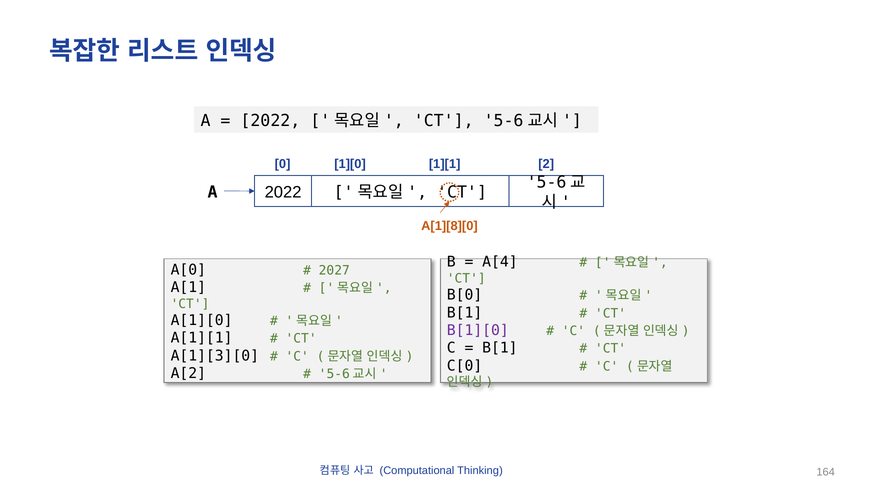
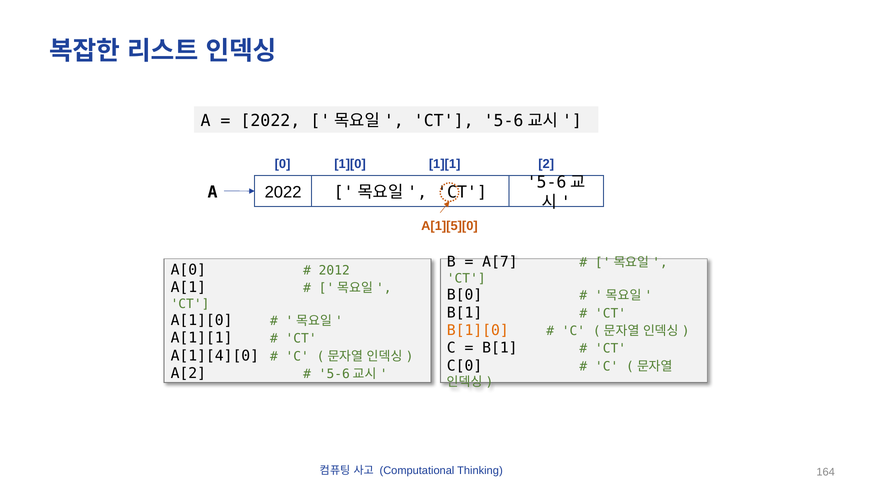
A[1][8][0: A[1][8][0 -> A[1][5][0
A[4: A[4 -> A[7
2027: 2027 -> 2012
B[1][0 colour: purple -> orange
A[1][3][0: A[1][3][0 -> A[1][4][0
